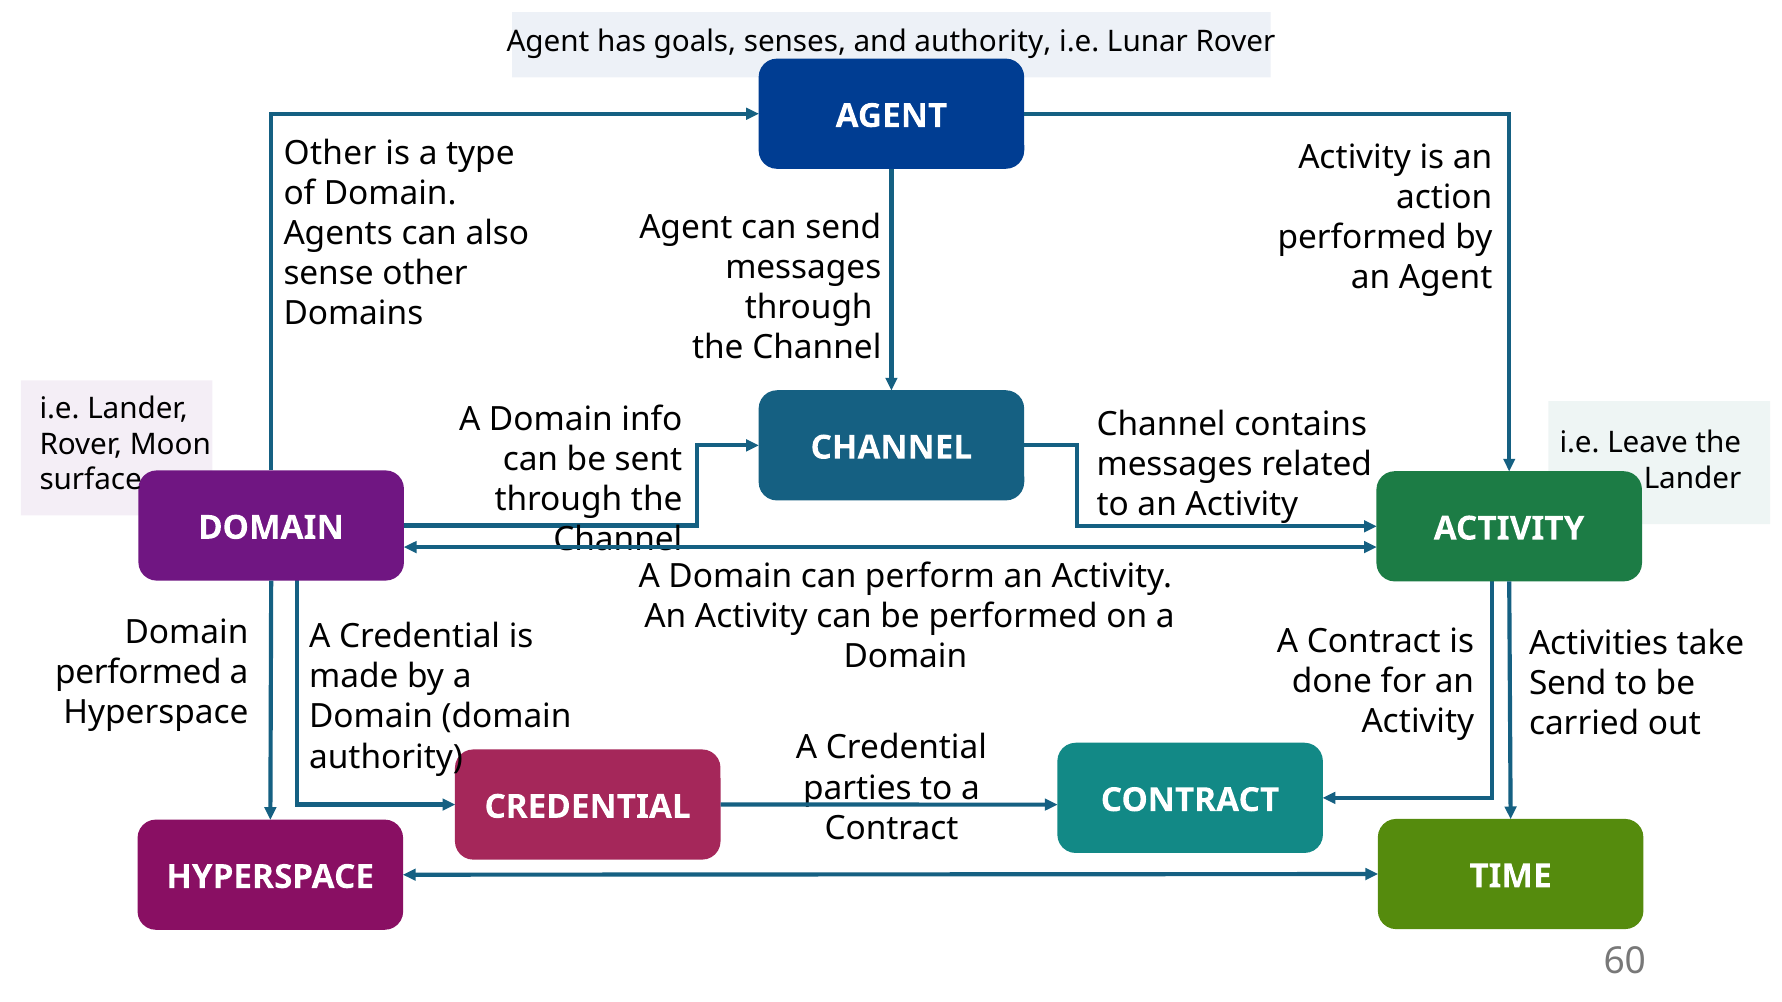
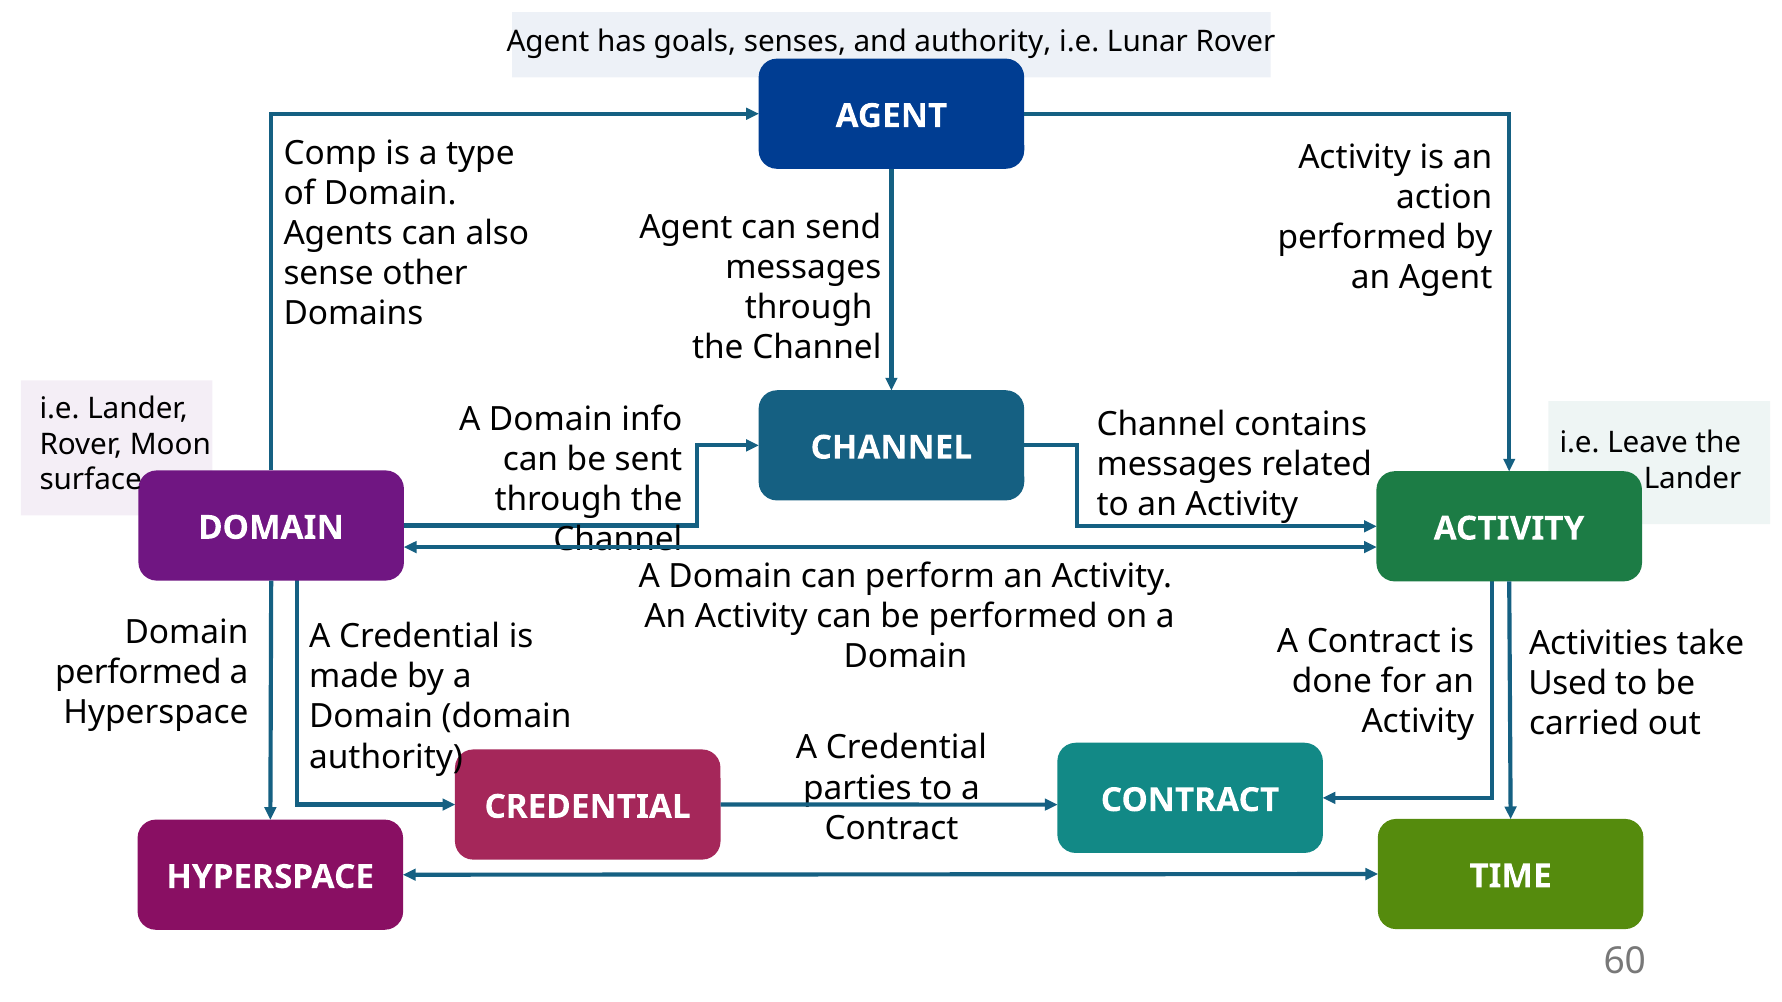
Other at (330, 153): Other -> Comp
Send at (1568, 684): Send -> Used
